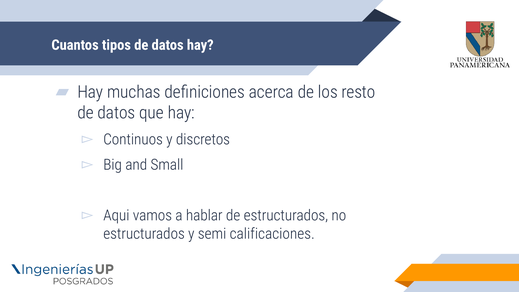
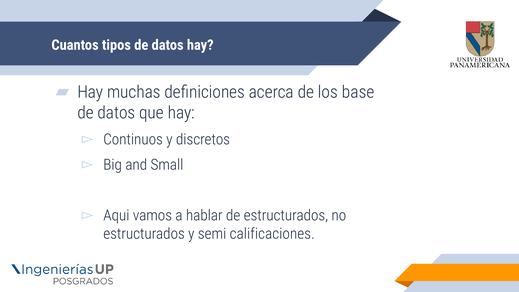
resto: resto -> base
